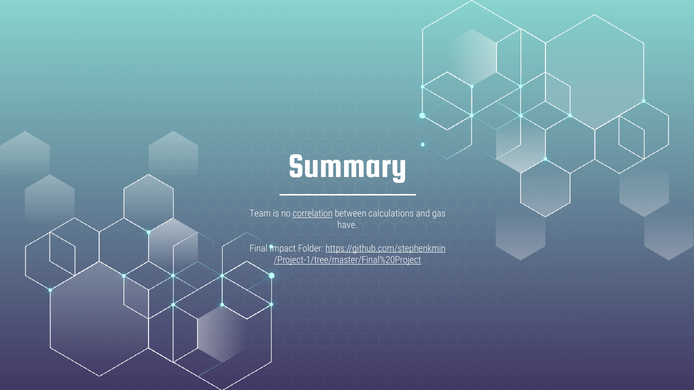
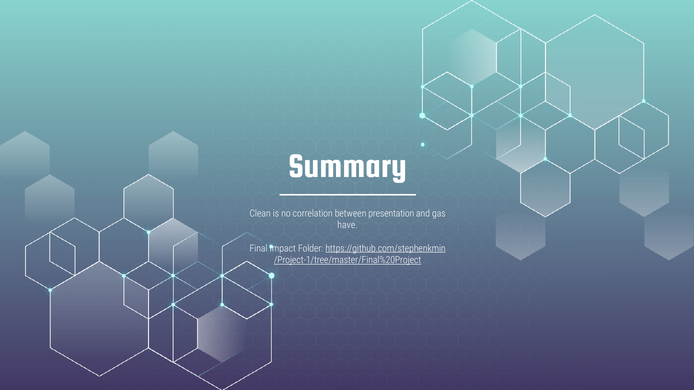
Team: Team -> Clean
correlation underline: present -> none
calculations: calculations -> presentation
